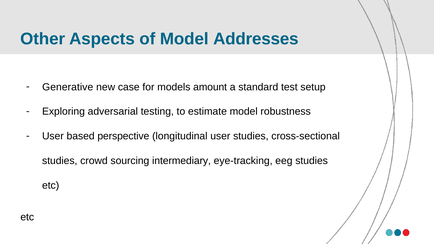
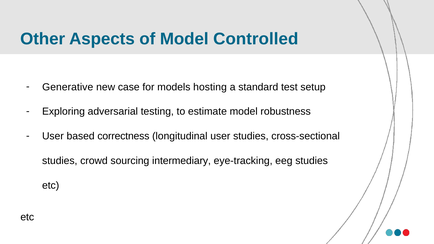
Addresses: Addresses -> Controlled
amount: amount -> hosting
perspective: perspective -> correctness
